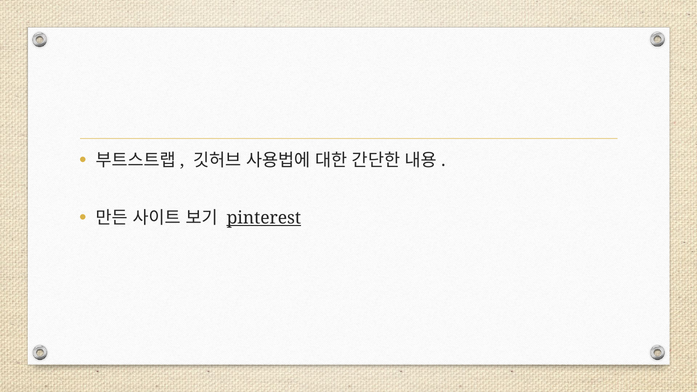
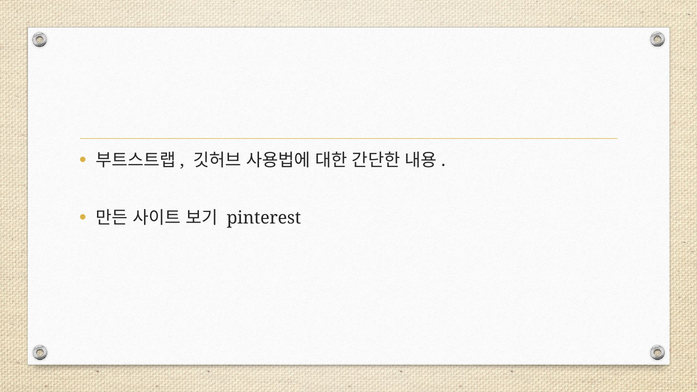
pinterest underline: present -> none
